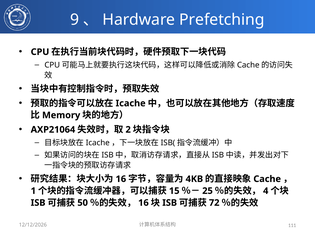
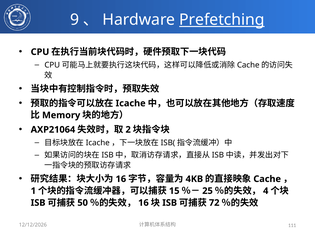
Prefetching underline: none -> present
